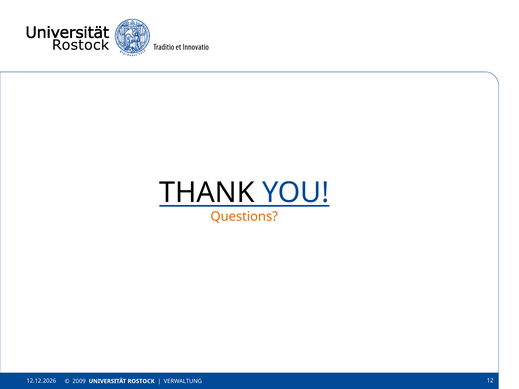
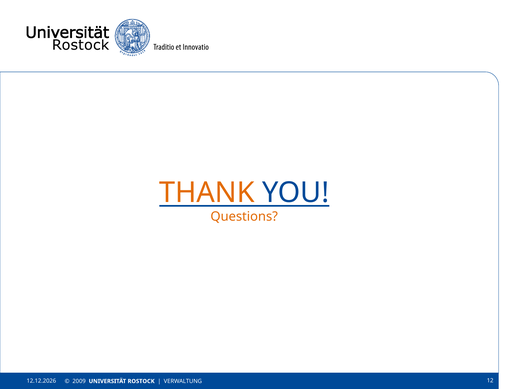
THANK colour: black -> orange
